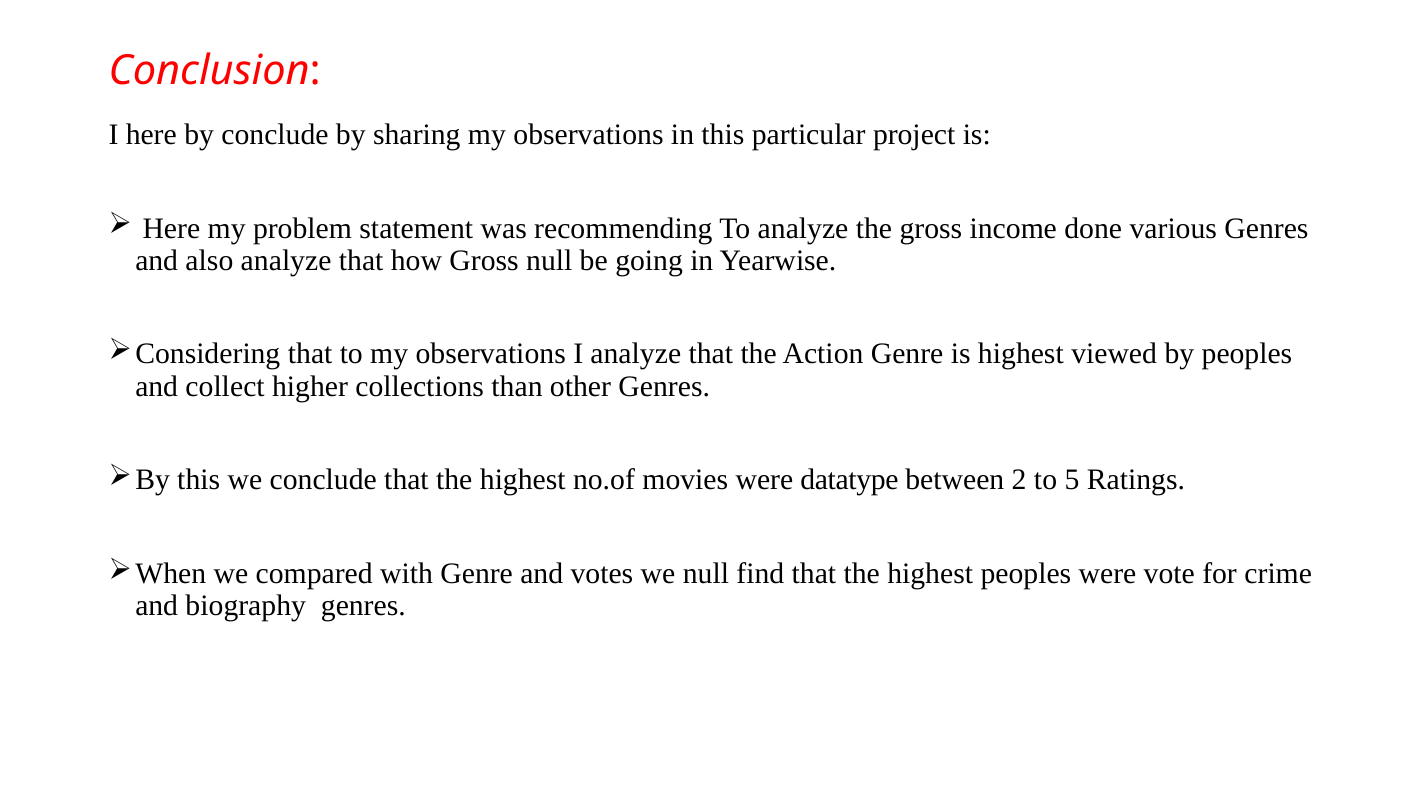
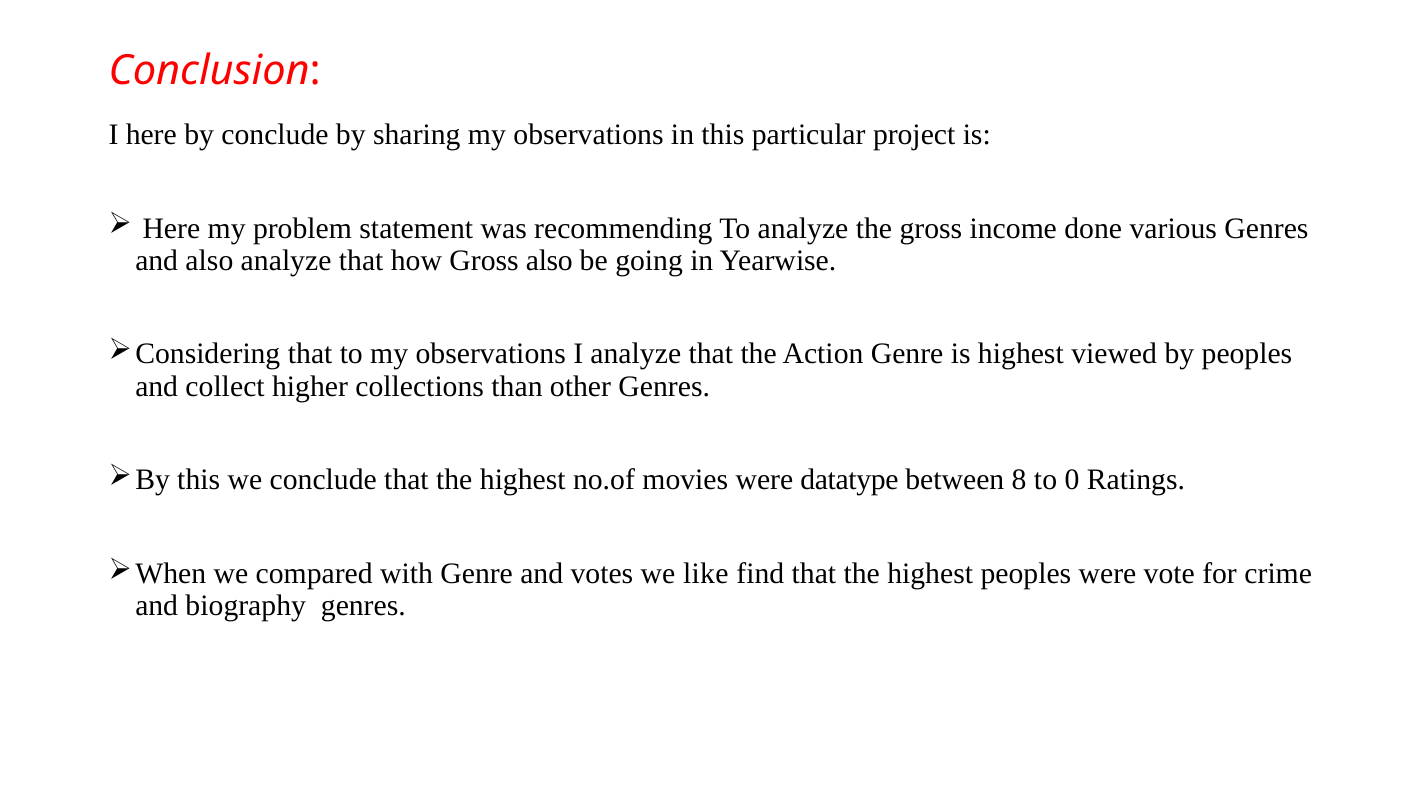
Gross null: null -> also
2: 2 -> 8
5: 5 -> 0
we null: null -> like
